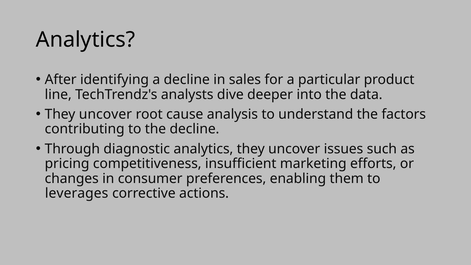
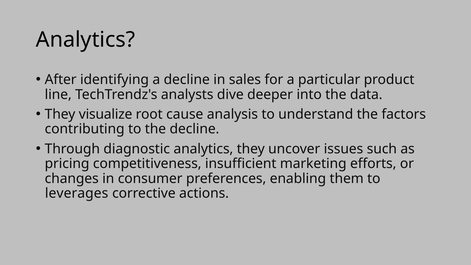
uncover at (105, 114): uncover -> visualize
